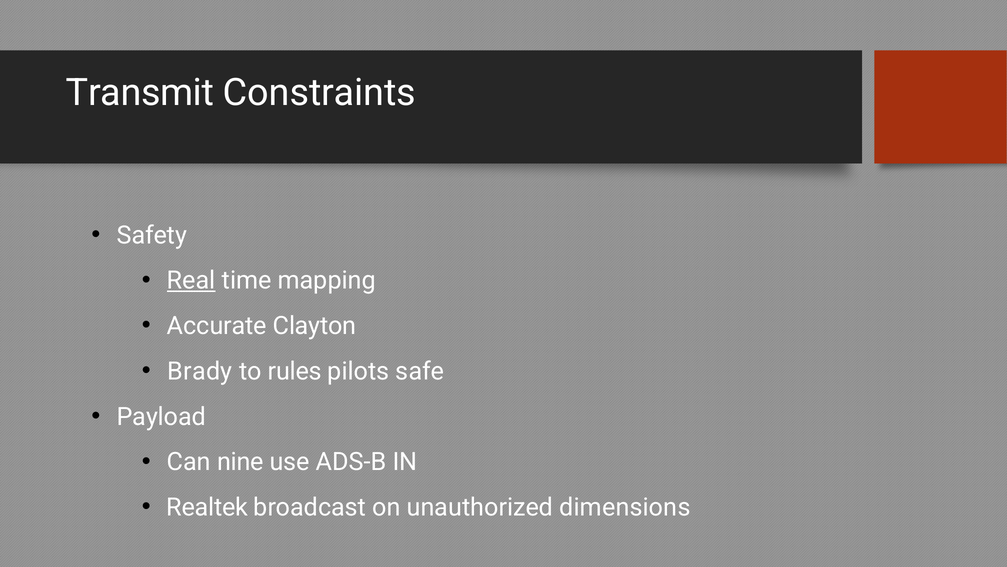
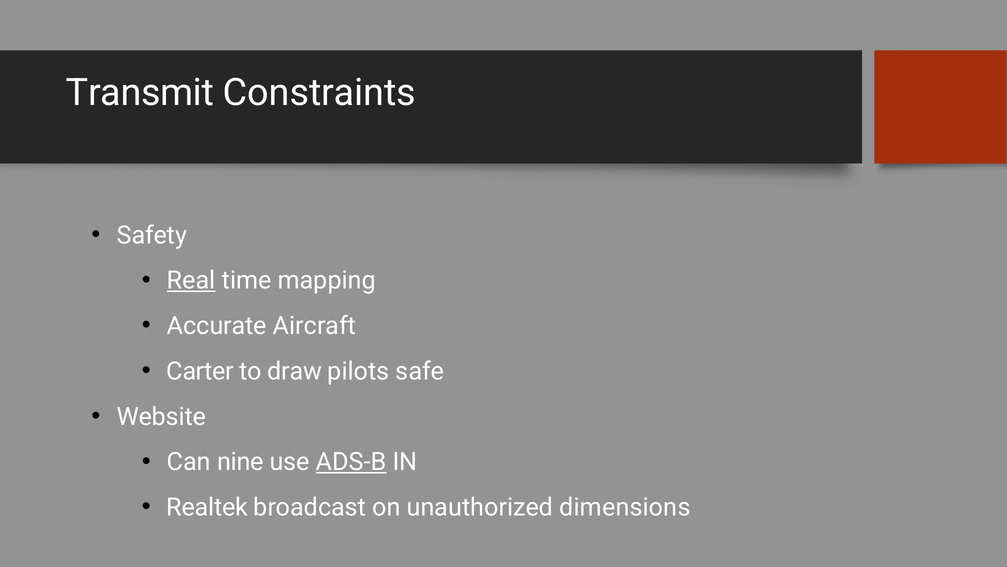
Clayton: Clayton -> Aircraft
Brady: Brady -> Carter
rules: rules -> draw
Payload: Payload -> Website
ADS-B underline: none -> present
